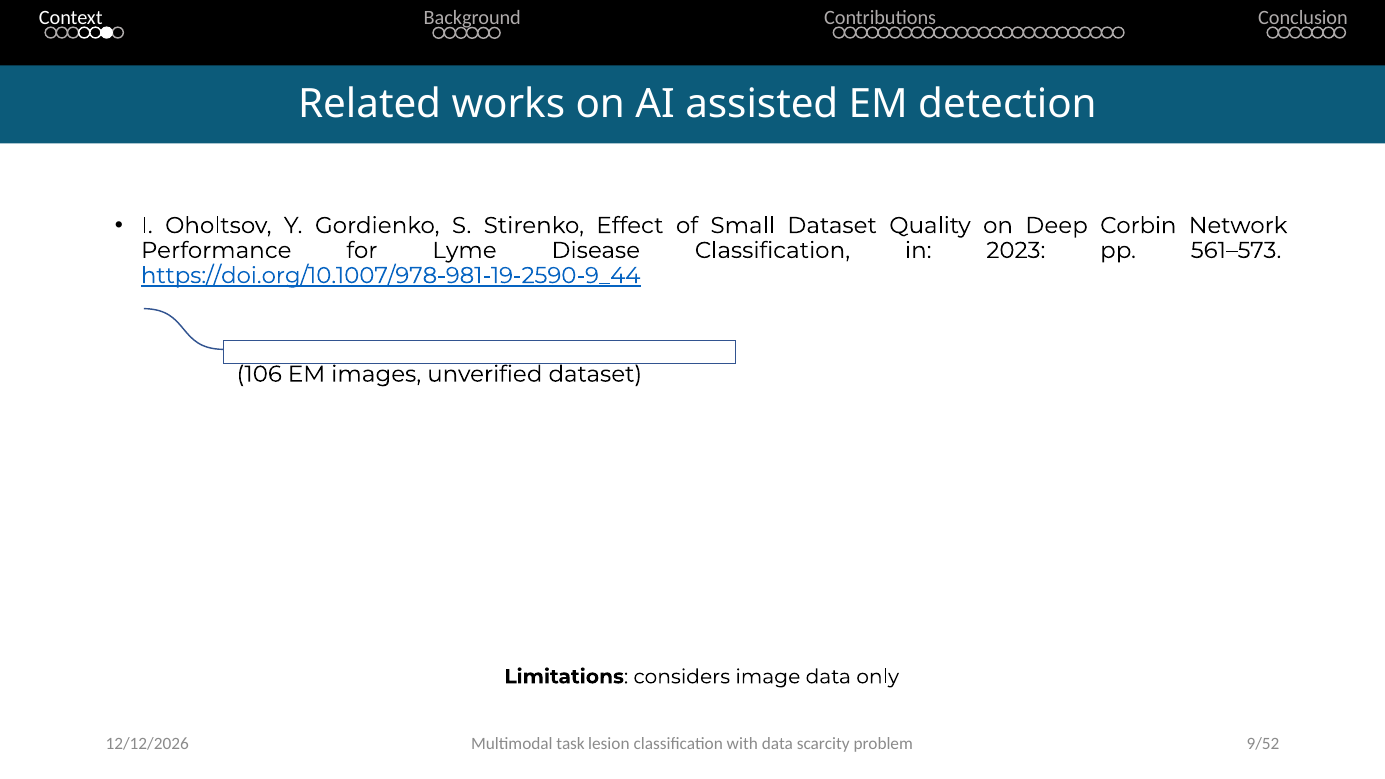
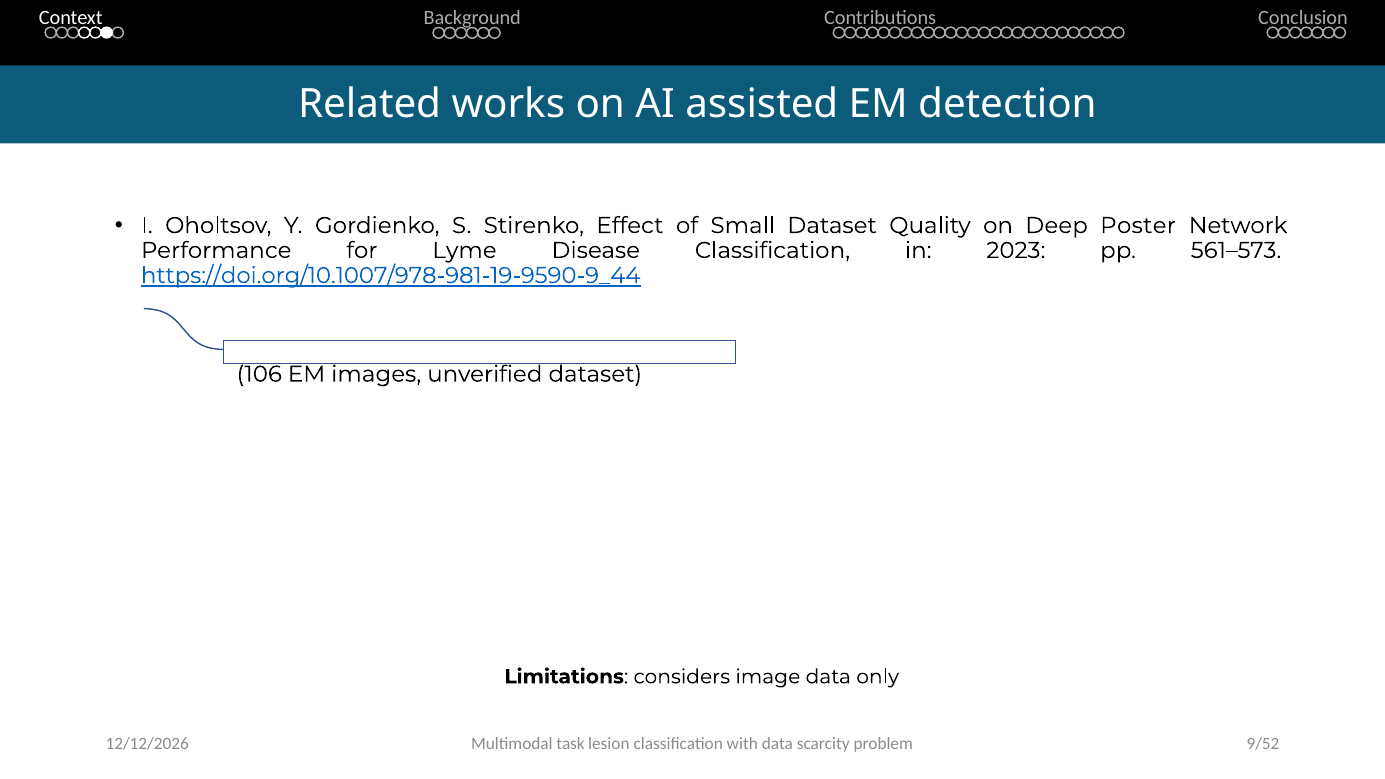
Corbin: Corbin -> Poster
https://doi.org/10.1007/978-981-19-2590-9_44: https://doi.org/10.1007/978-981-19-2590-9_44 -> https://doi.org/10.1007/978-981-19-9590-9_44
